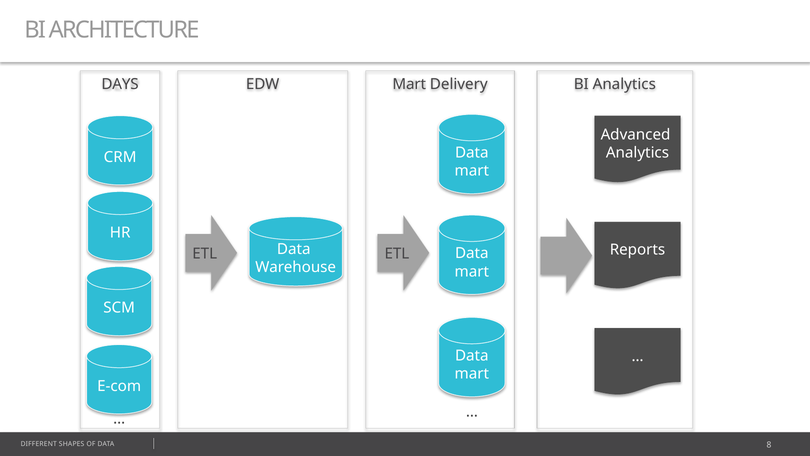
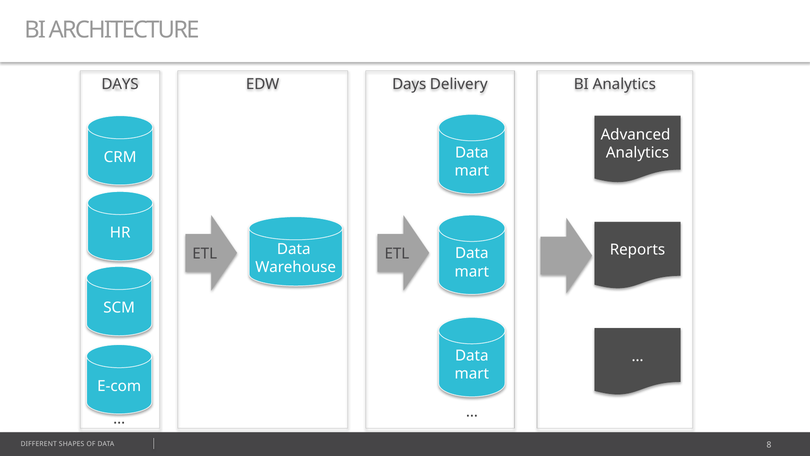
Mart at (409, 84): Mart -> Days
